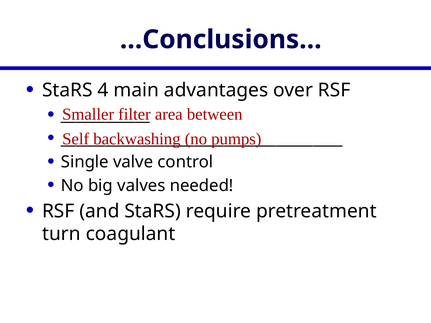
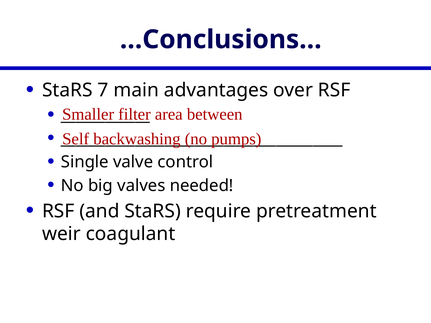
4: 4 -> 7
turn: turn -> weir
